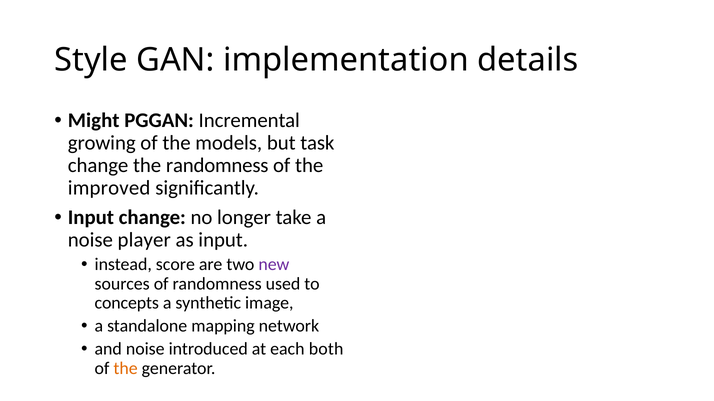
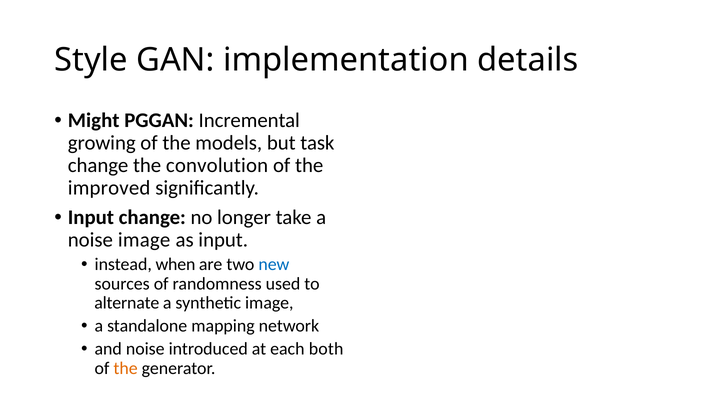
the randomness: randomness -> convolution
noise player: player -> image
score: score -> when
new colour: purple -> blue
concepts: concepts -> alternate
